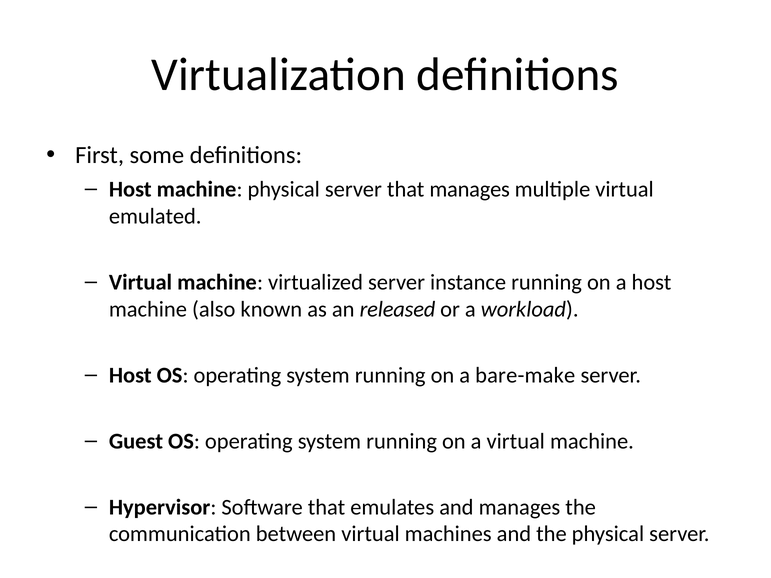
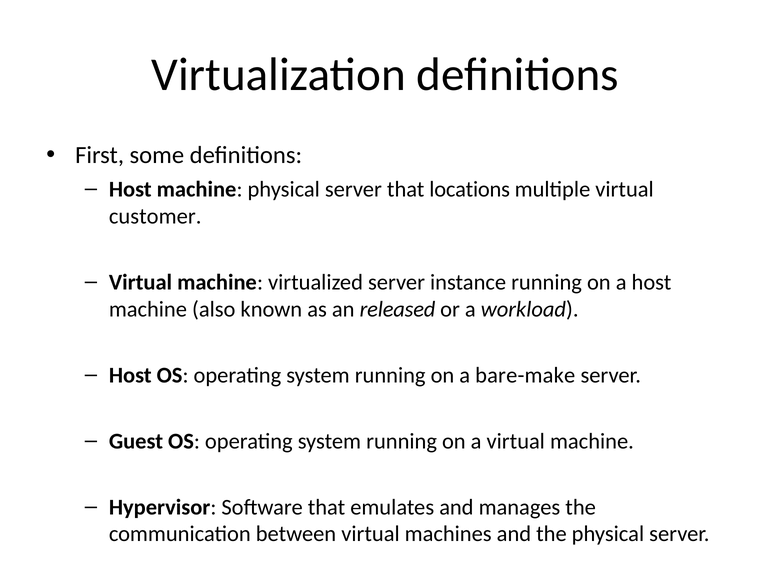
that manages: manages -> locations
emulated: emulated -> customer
